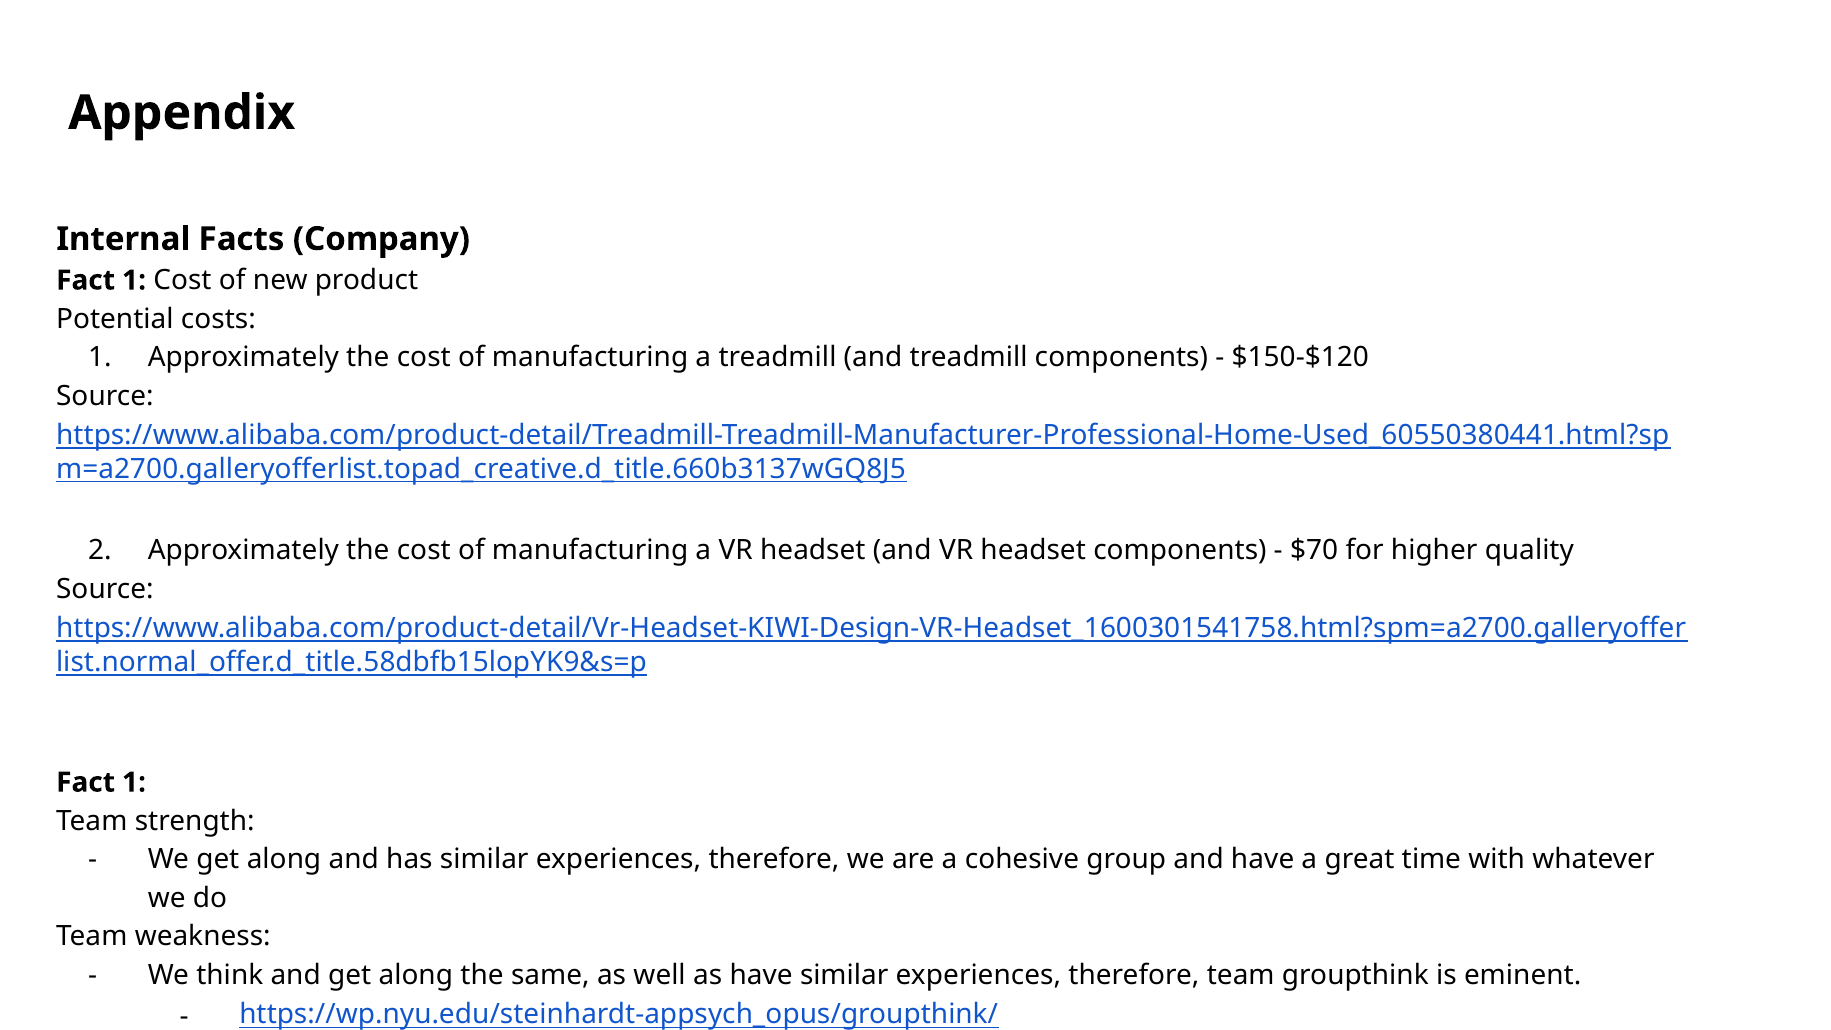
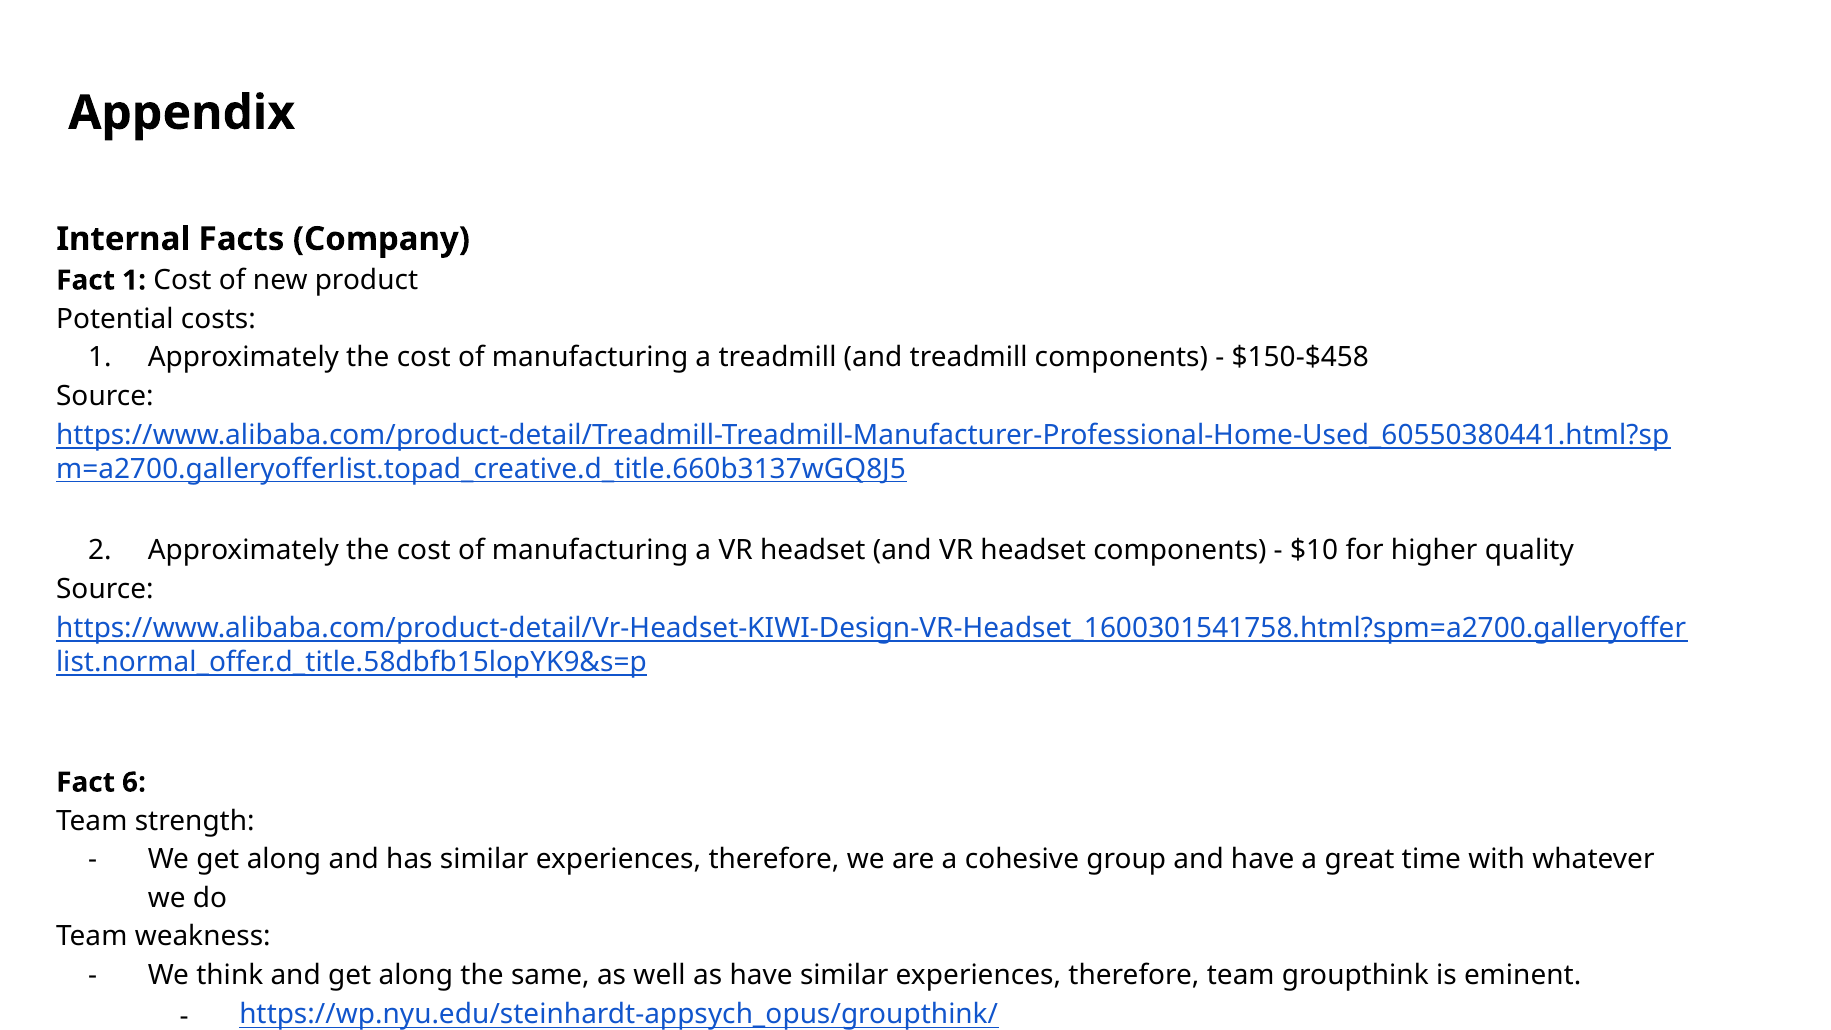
$150-$120: $150-$120 -> $150-$458
$70: $70 -> $10
1 at (134, 782): 1 -> 6
